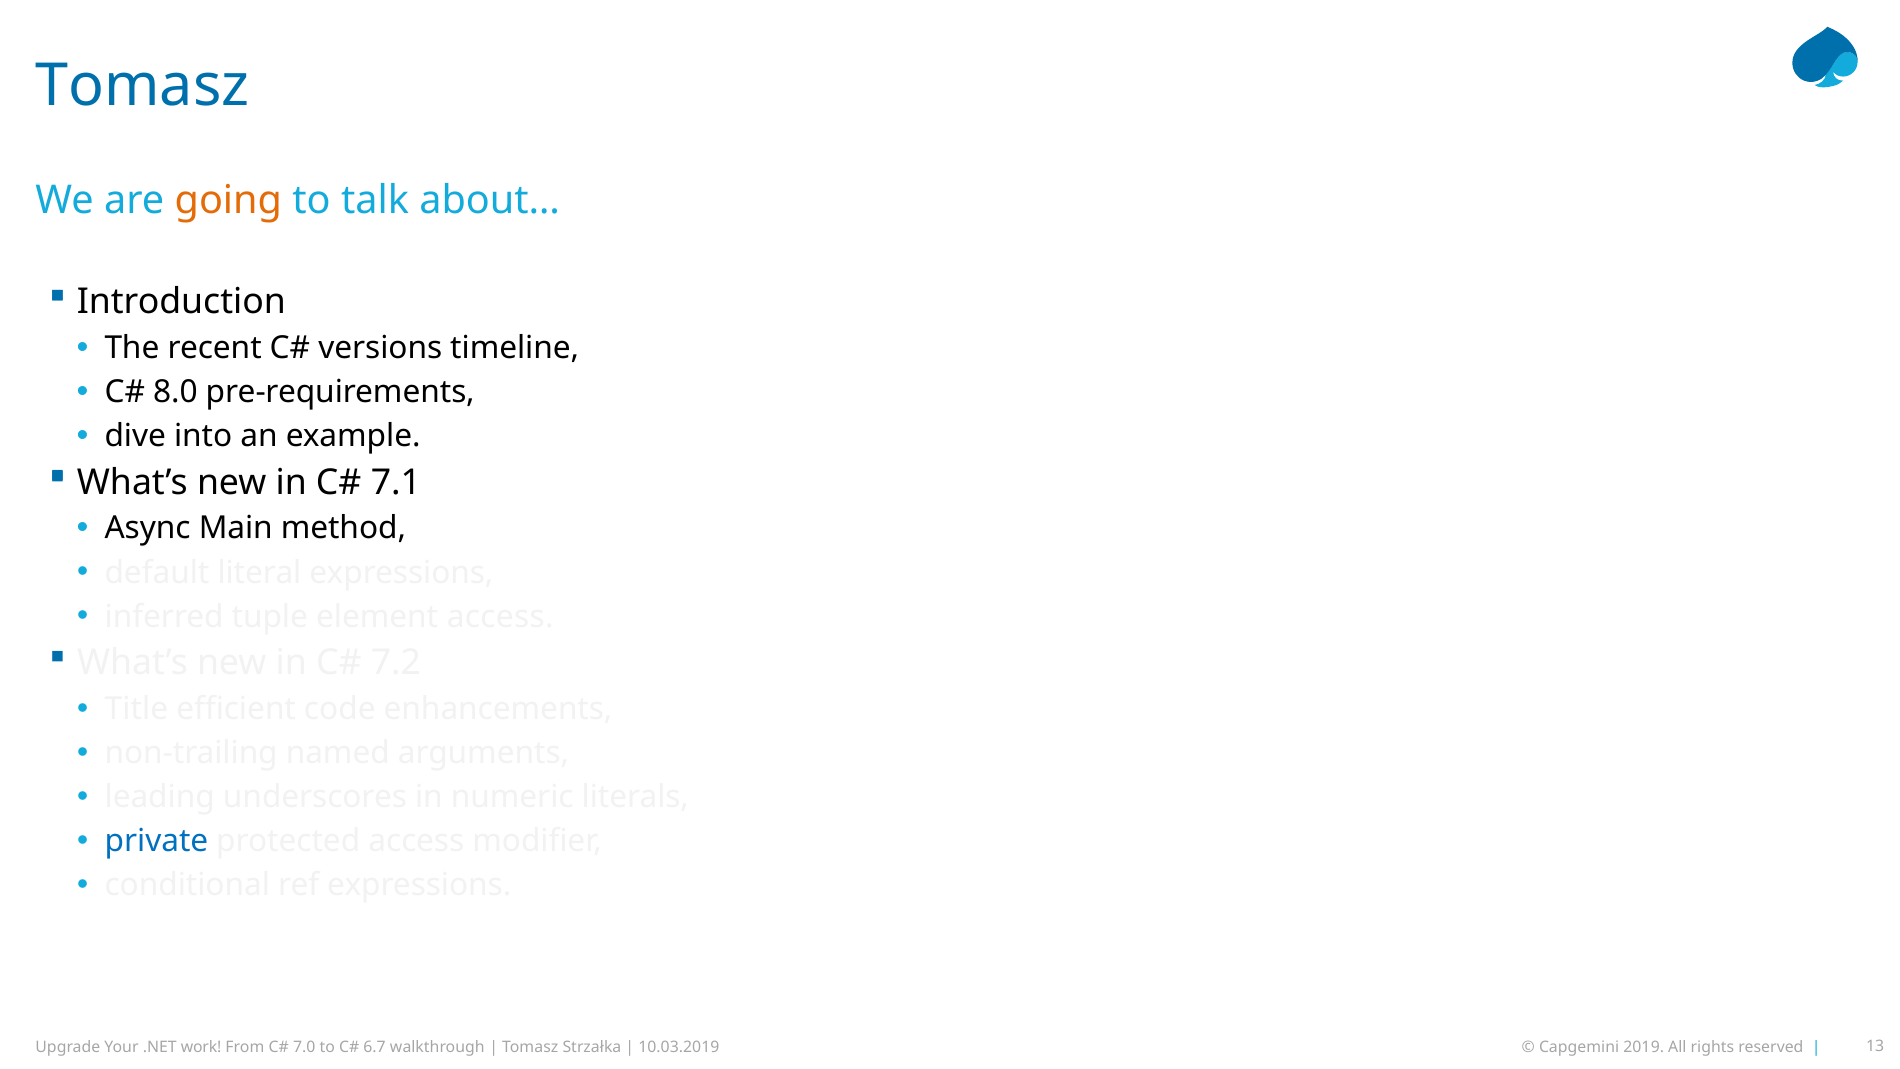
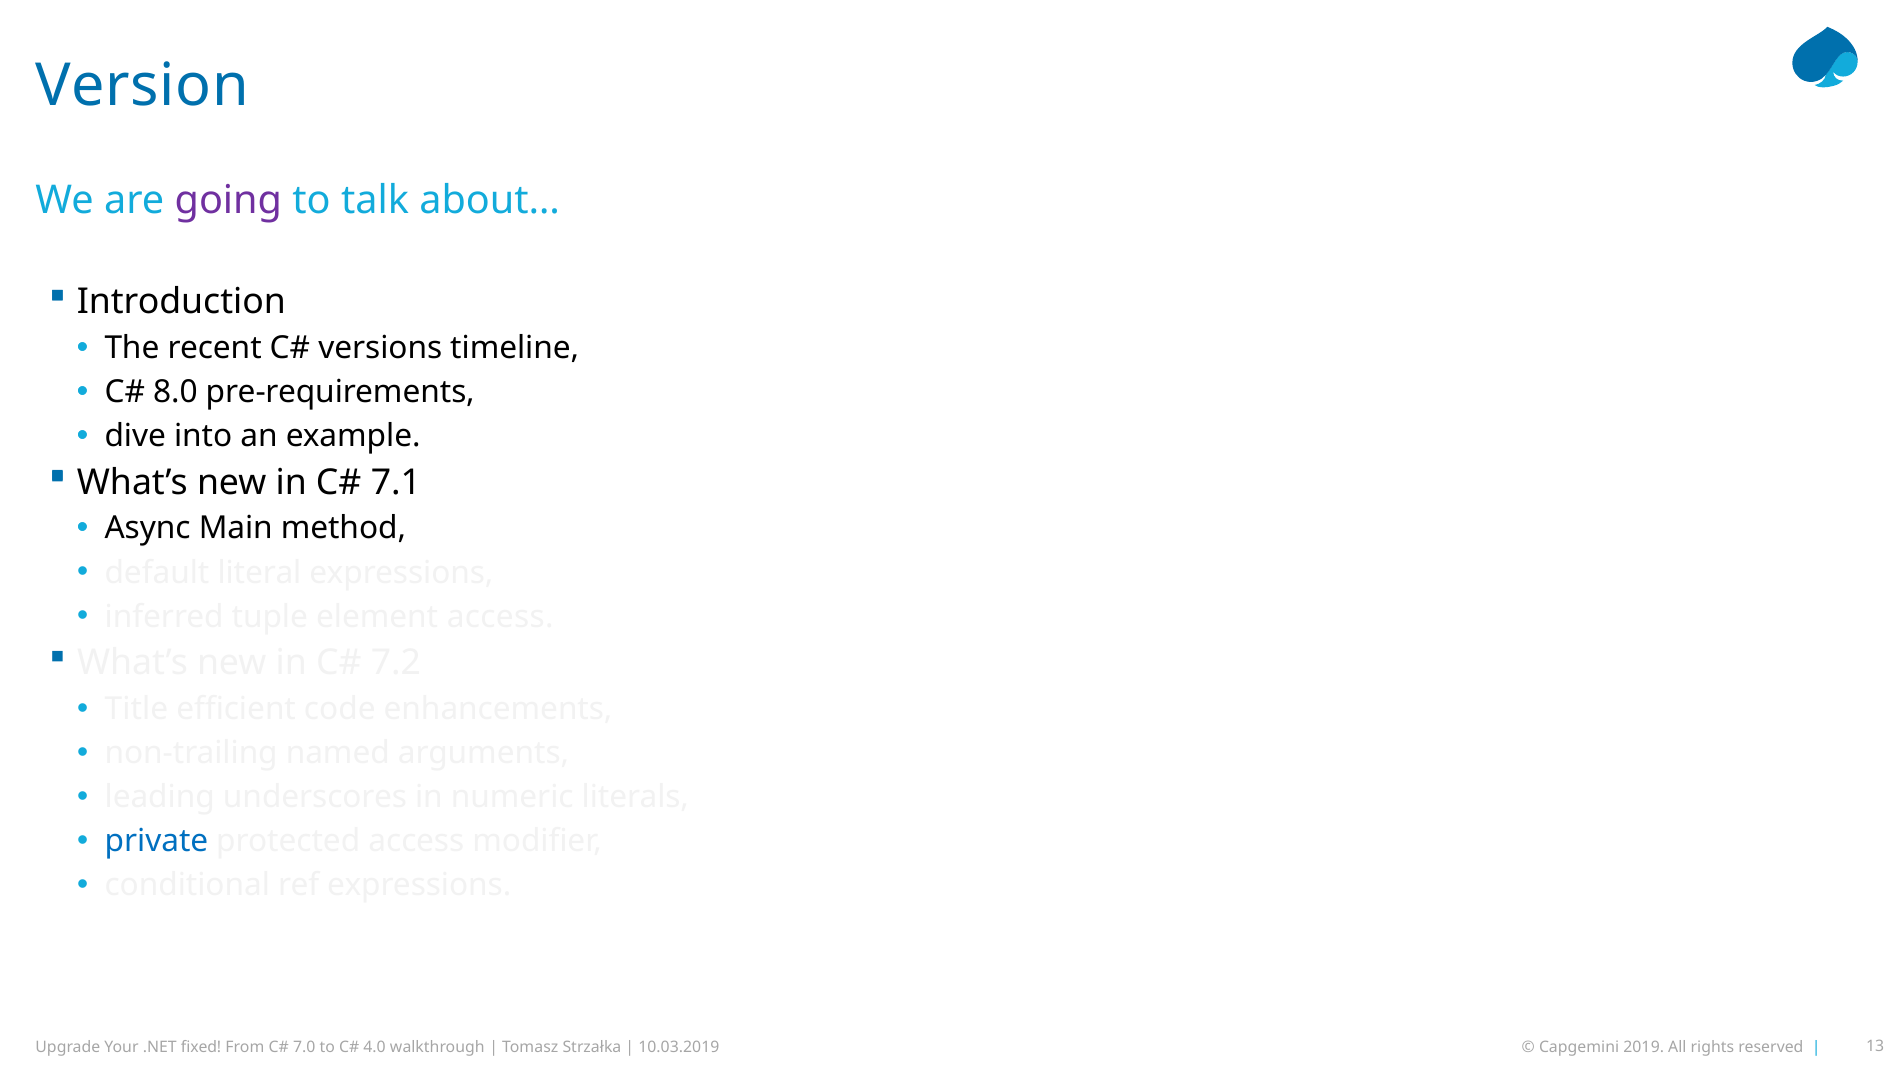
Tomasz at (143, 86): Tomasz -> Version
going colour: orange -> purple
work: work -> fixed
6.7: 6.7 -> 4.0
